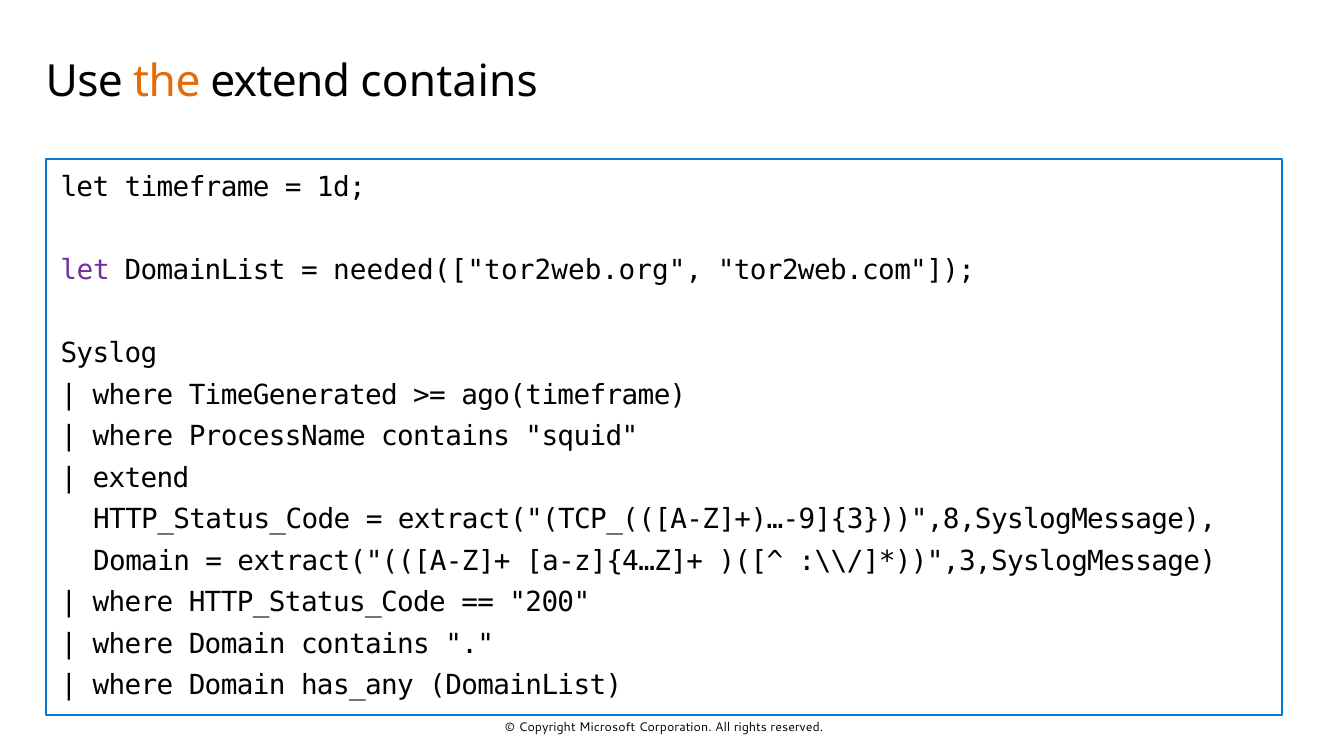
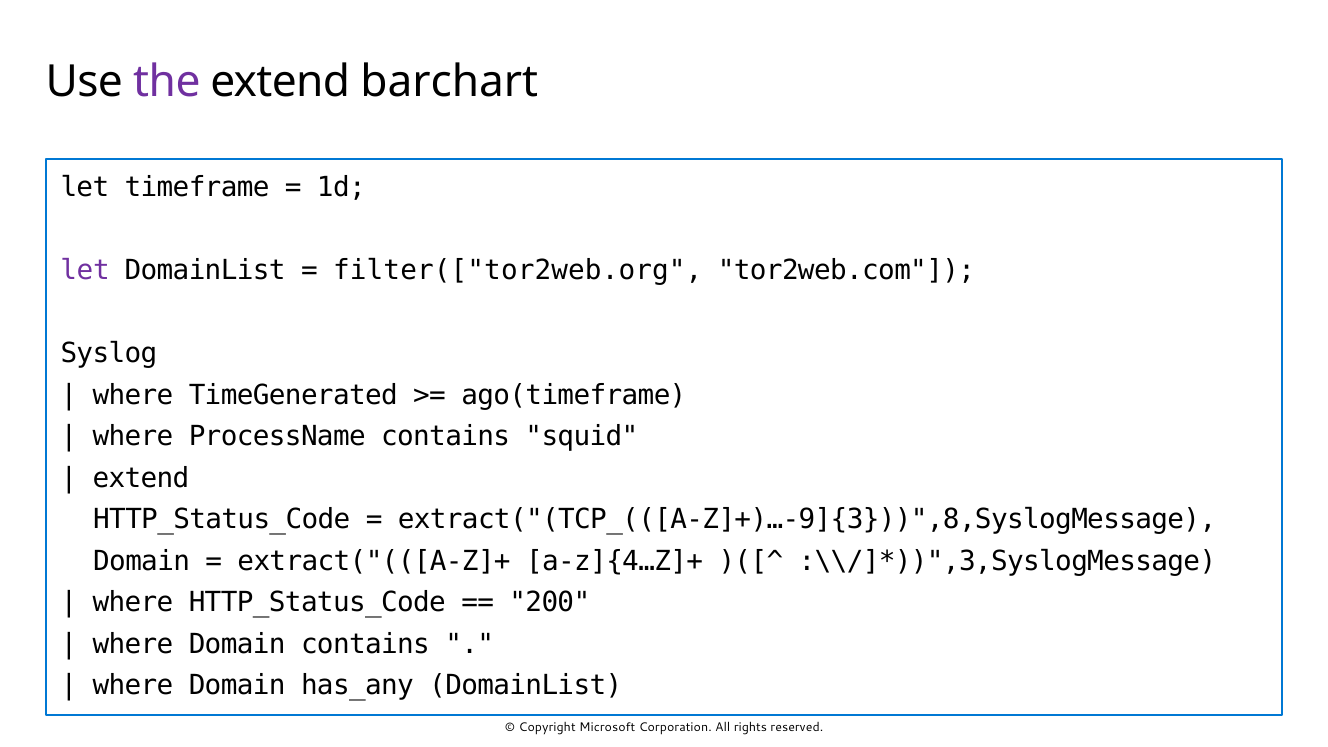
the colour: orange -> purple
extend contains: contains -> barchart
needed(["tor2web.org: needed(["tor2web.org -> filter(["tor2web.org
